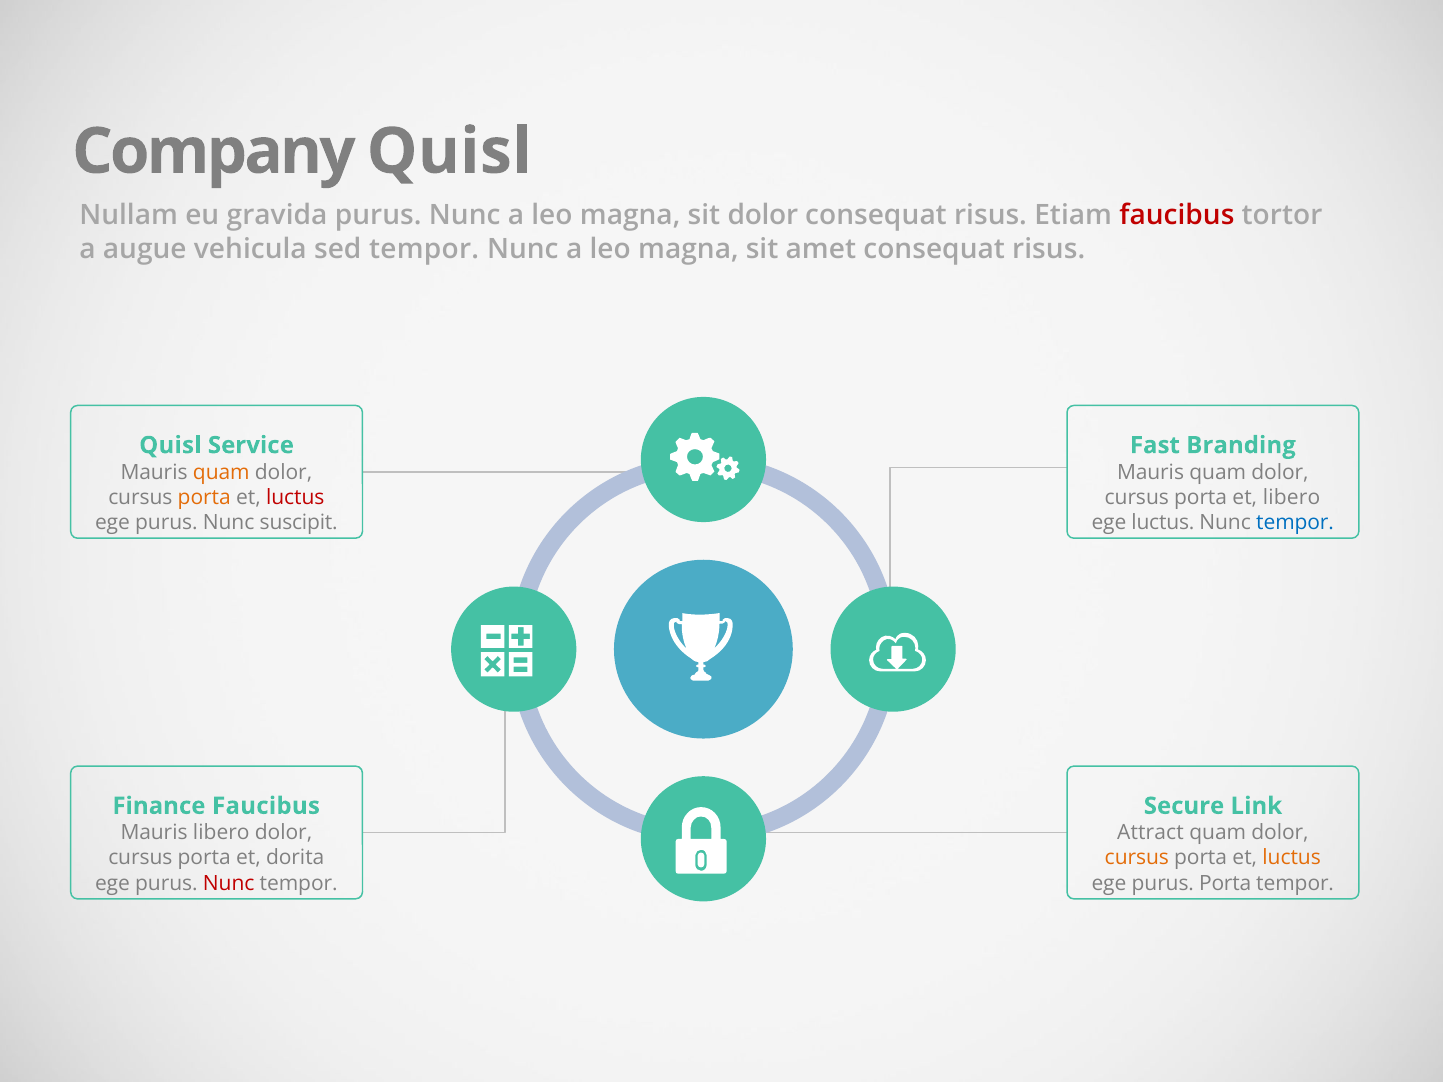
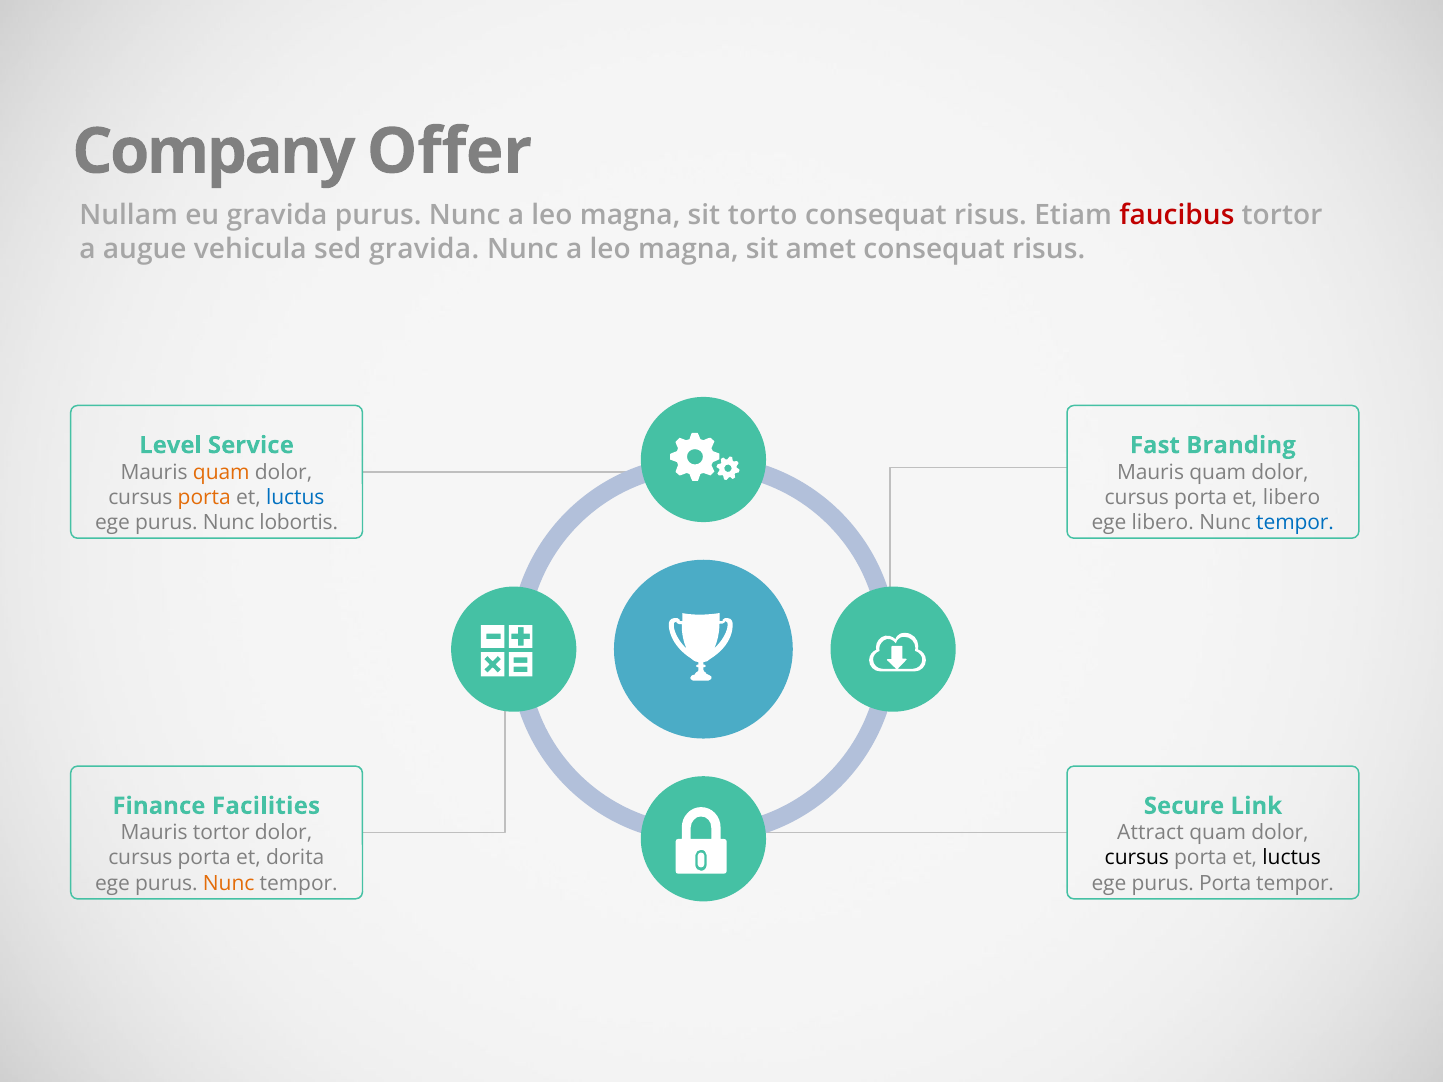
Company Quisl: Quisl -> Offer
sit dolor: dolor -> torto
sed tempor: tempor -> gravida
Quisl at (170, 445): Quisl -> Level
luctus at (295, 497) colour: red -> blue
suscipit: suscipit -> lobortis
ege luctus: luctus -> libero
Finance Faucibus: Faucibus -> Facilities
Mauris libero: libero -> tortor
cursus at (1137, 858) colour: orange -> black
luctus at (1292, 858) colour: orange -> black
Nunc at (229, 883) colour: red -> orange
